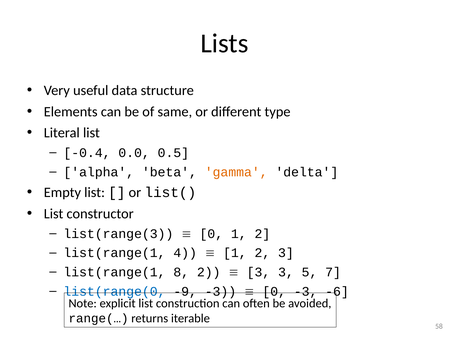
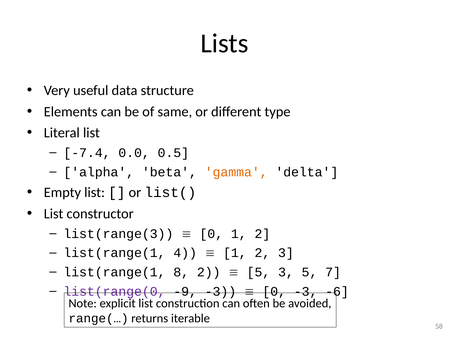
-0.4: -0.4 -> -7.4
3 at (258, 272): 3 -> 5
list(range(0 colour: blue -> purple
